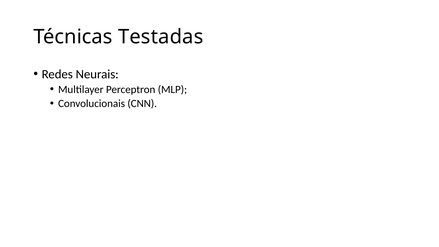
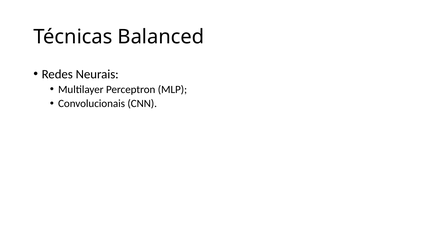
Testadas: Testadas -> Balanced
